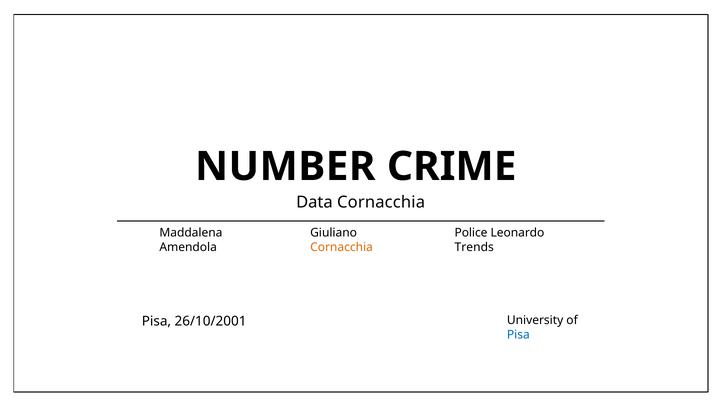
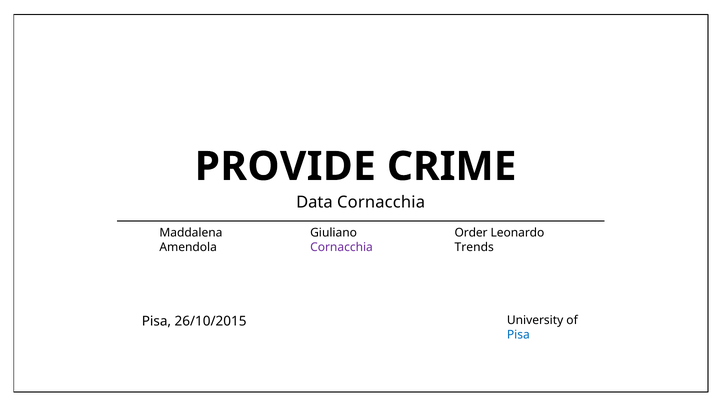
NUMBER: NUMBER -> PROVIDE
Police: Police -> Order
Cornacchia at (342, 247) colour: orange -> purple
26/10/2001: 26/10/2001 -> 26/10/2015
